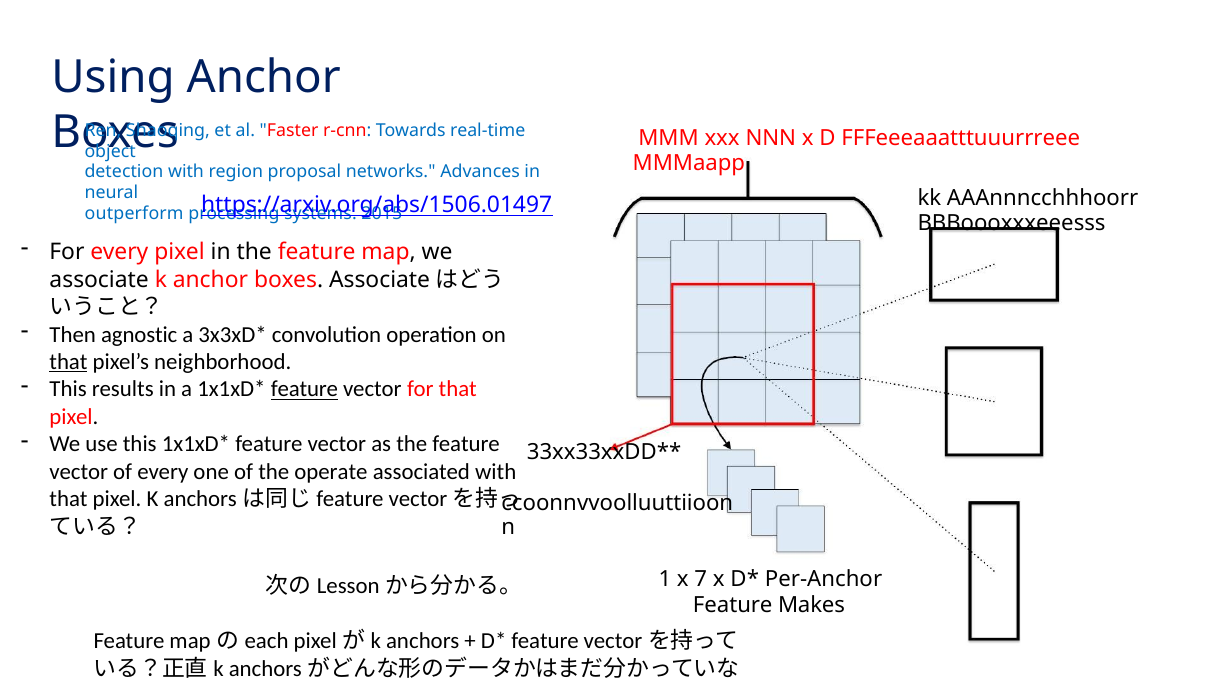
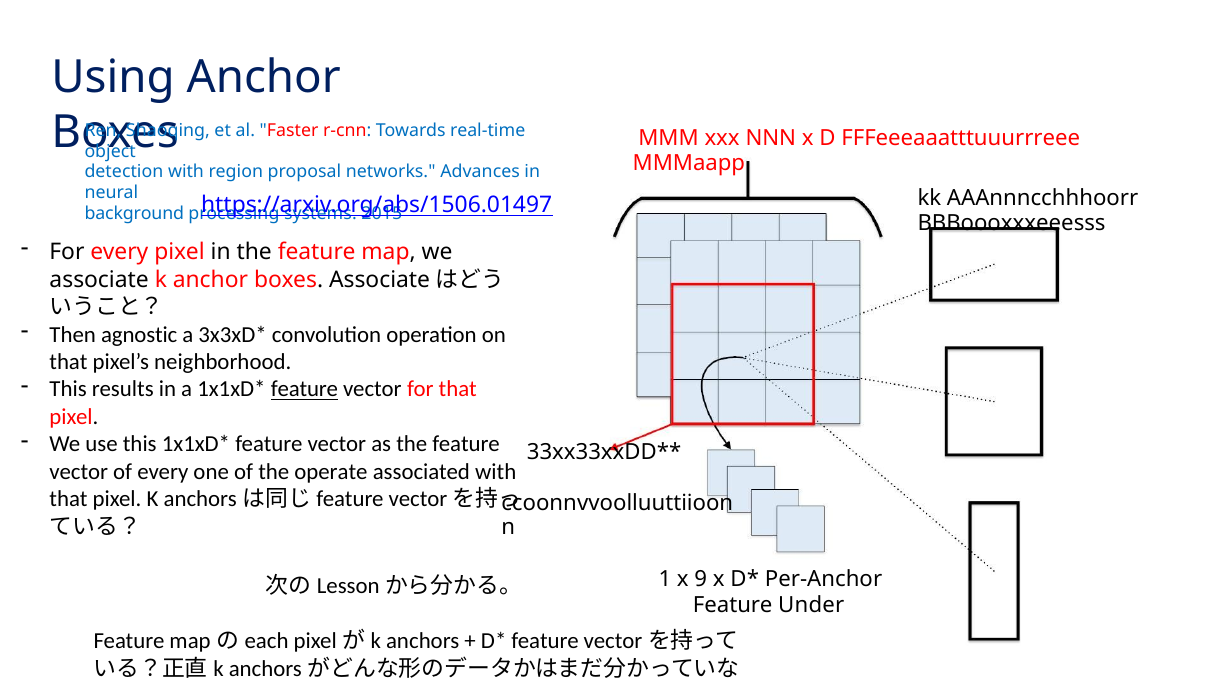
outperform: outperform -> background
that at (68, 362) underline: present -> none
7: 7 -> 9
Makes: Makes -> Under
